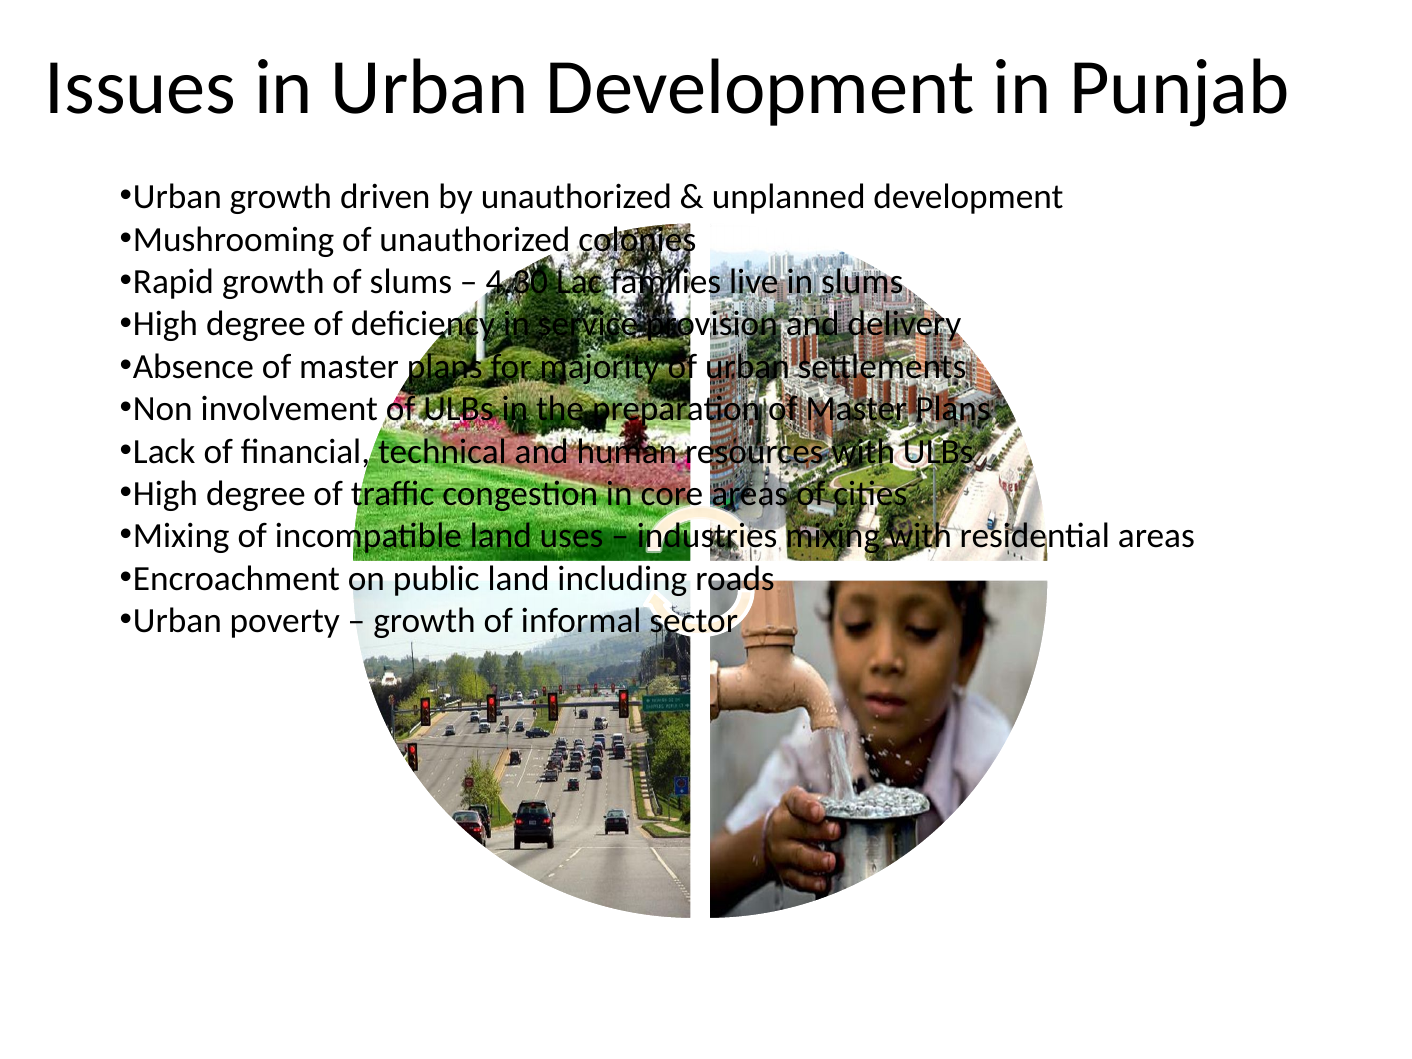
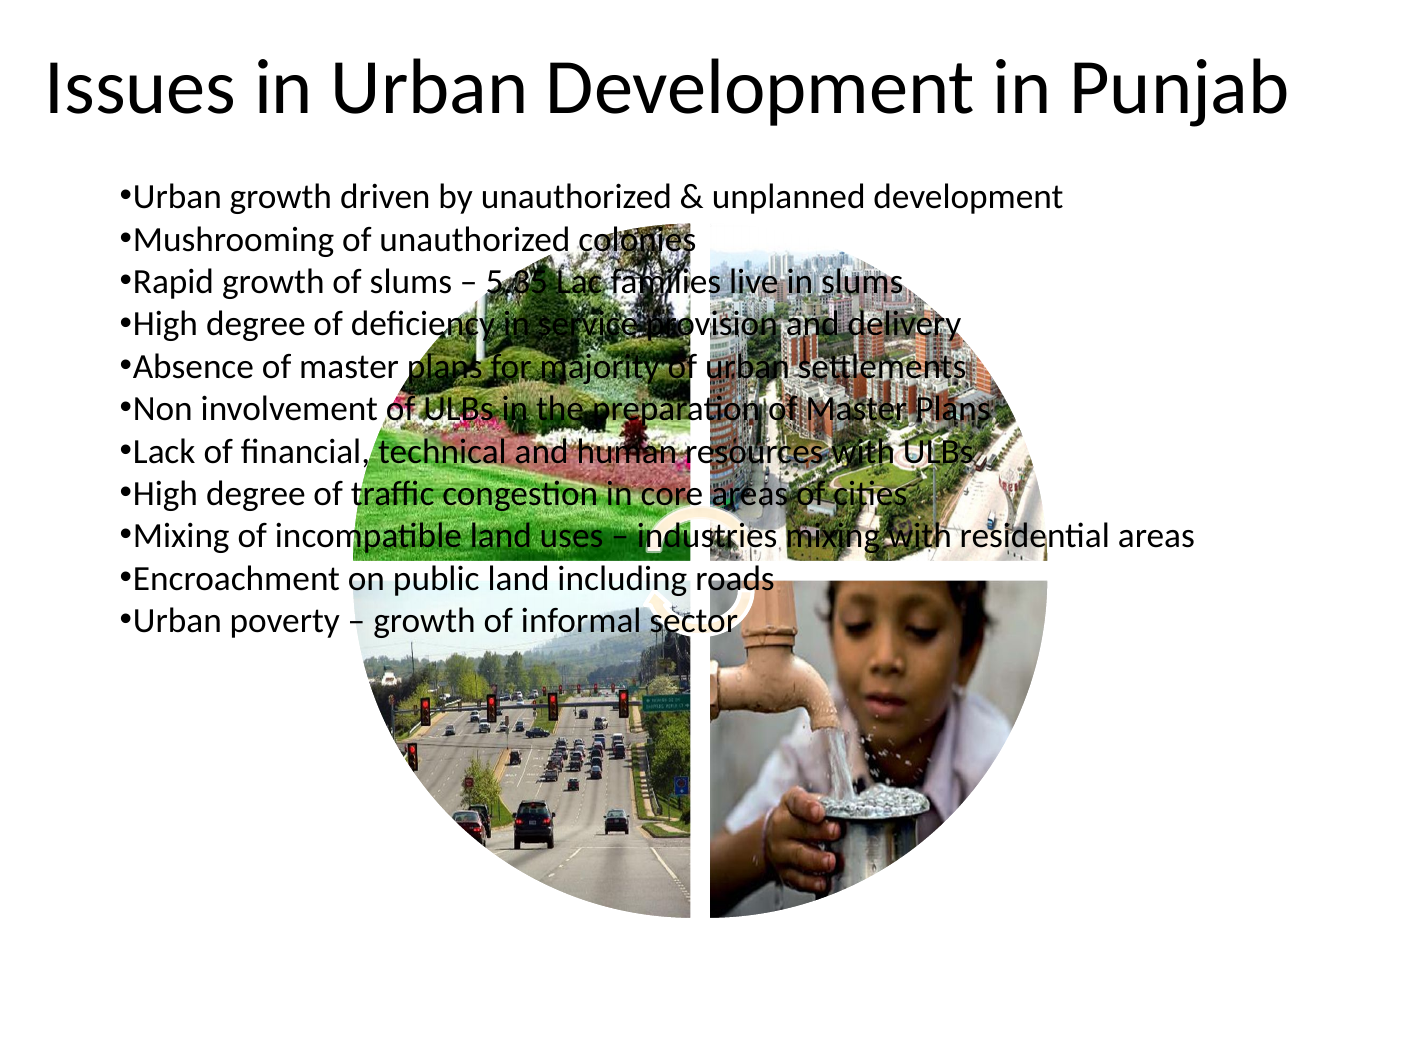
4.30: 4.30 -> 5.35
